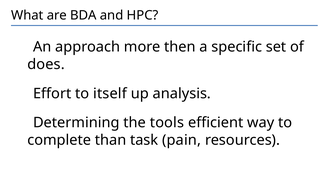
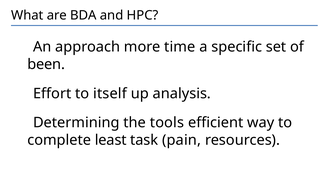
then: then -> time
does: does -> been
than: than -> least
